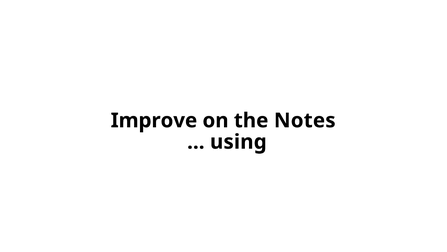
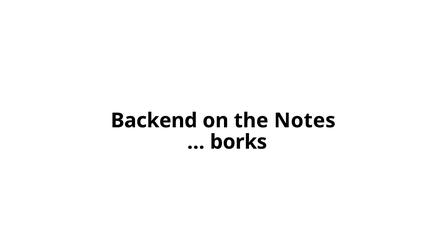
Improve: Improve -> Backend
using: using -> borks
